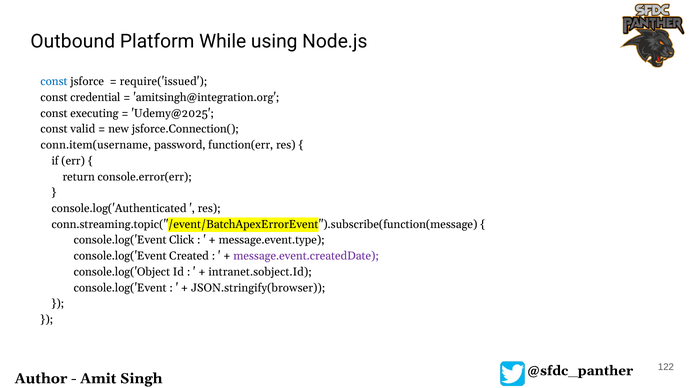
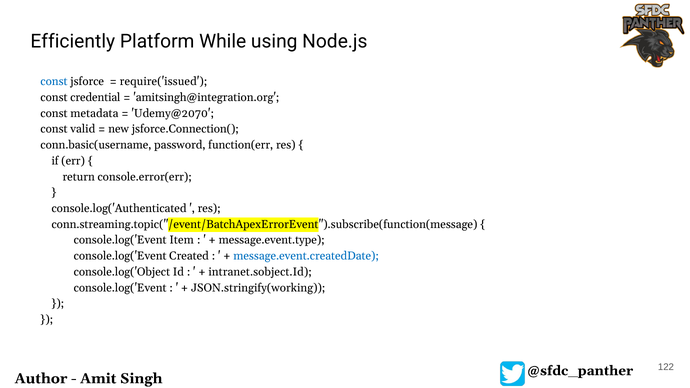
Outbound: Outbound -> Efficiently
executing: executing -> metadata
Udemy@2025: Udemy@2025 -> Udemy@2070
conn.item(username: conn.item(username -> conn.basic(username
Click: Click -> Item
message.event.createdDate colour: purple -> blue
JSON.stringify(browser: JSON.stringify(browser -> JSON.stringify(working
